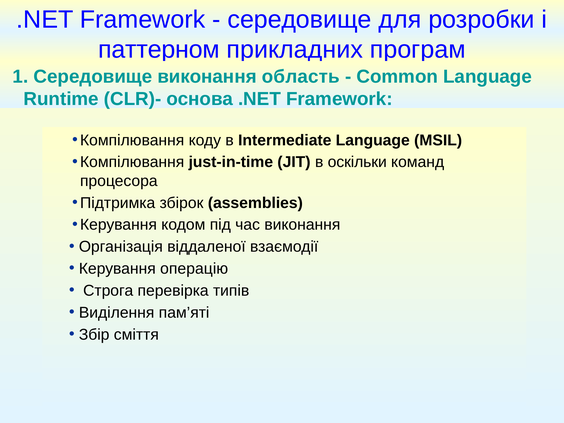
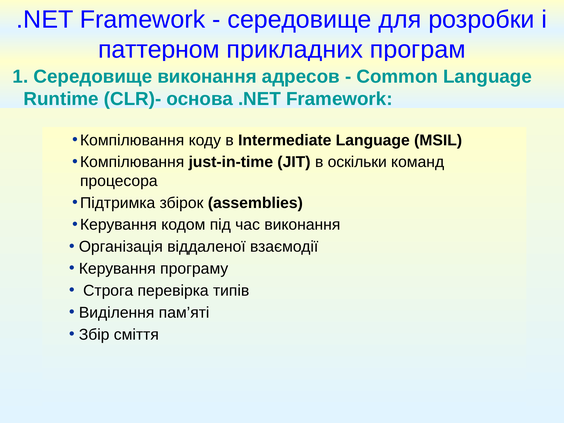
область: область -> адресов
операцію: операцію -> програму
